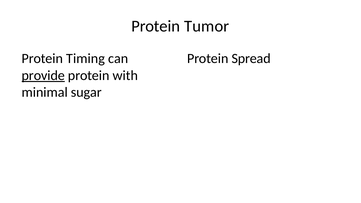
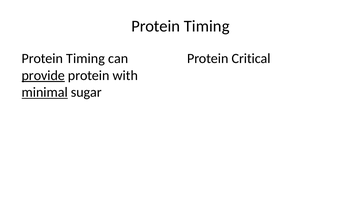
Tumor at (207, 26): Tumor -> Timing
Spread: Spread -> Critical
minimal underline: none -> present
